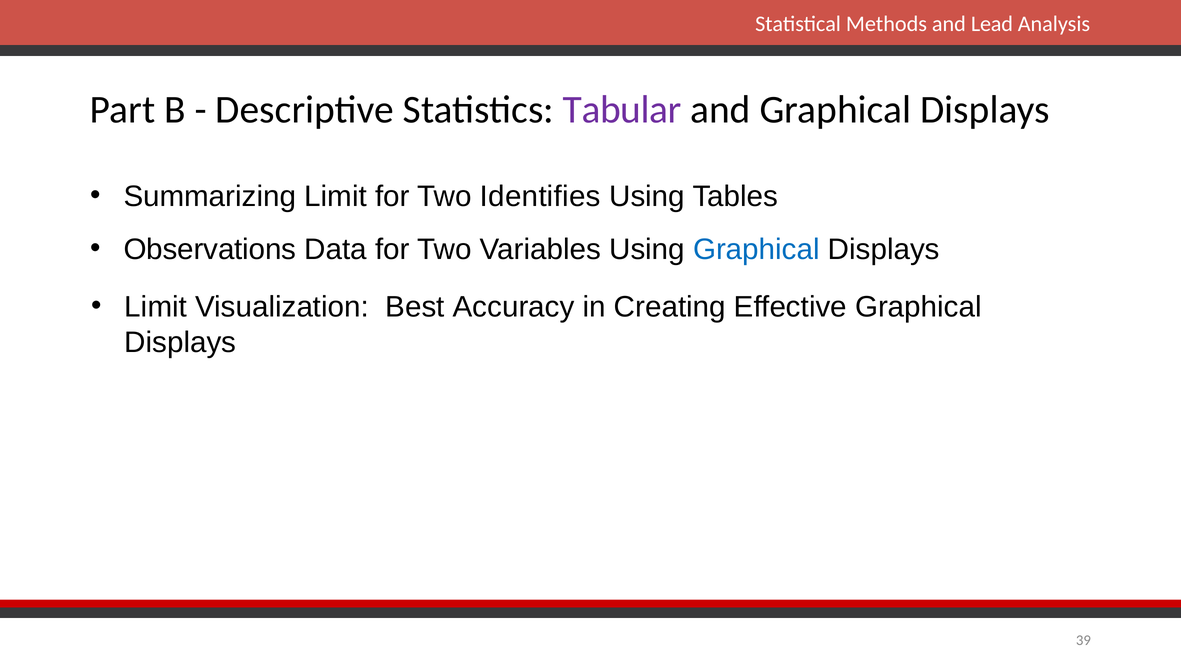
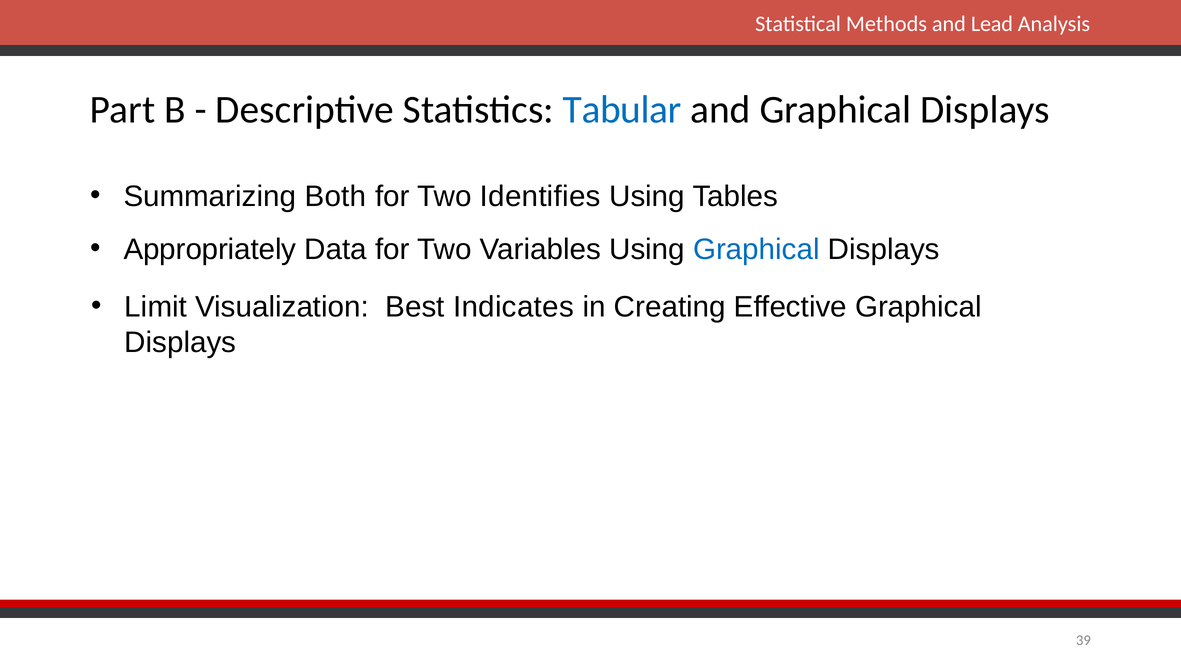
Tabular colour: purple -> blue
Summarizing Limit: Limit -> Both
Observations: Observations -> Appropriately
Accuracy: Accuracy -> Indicates
